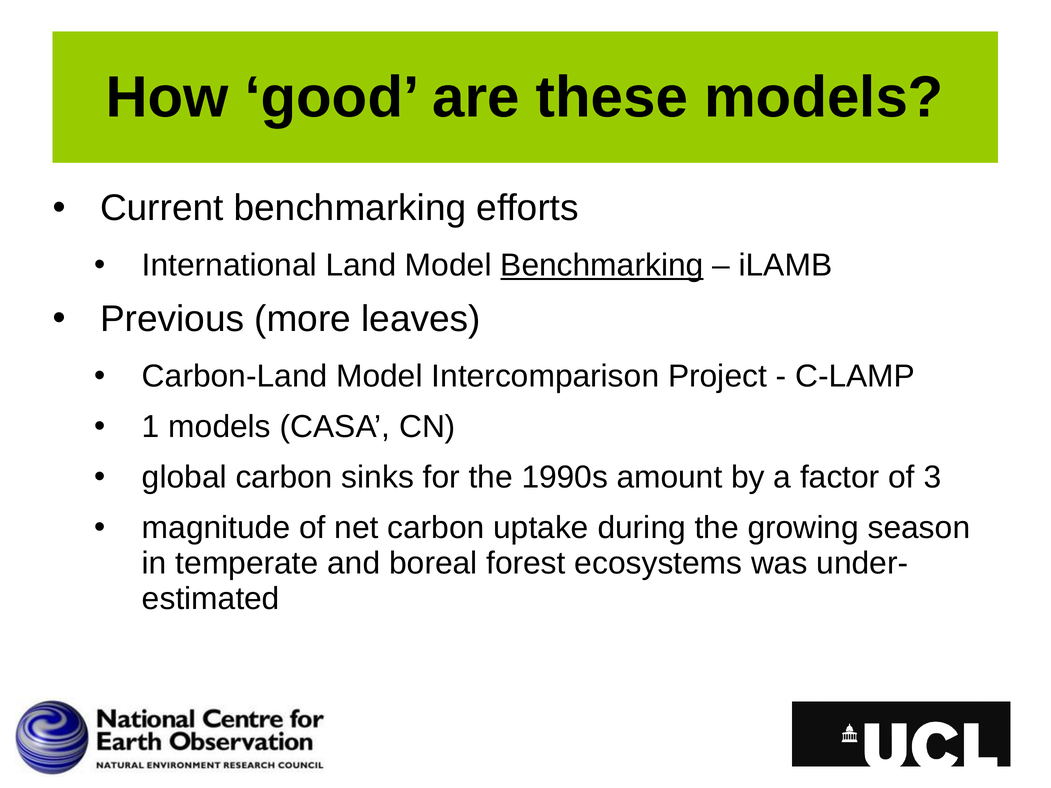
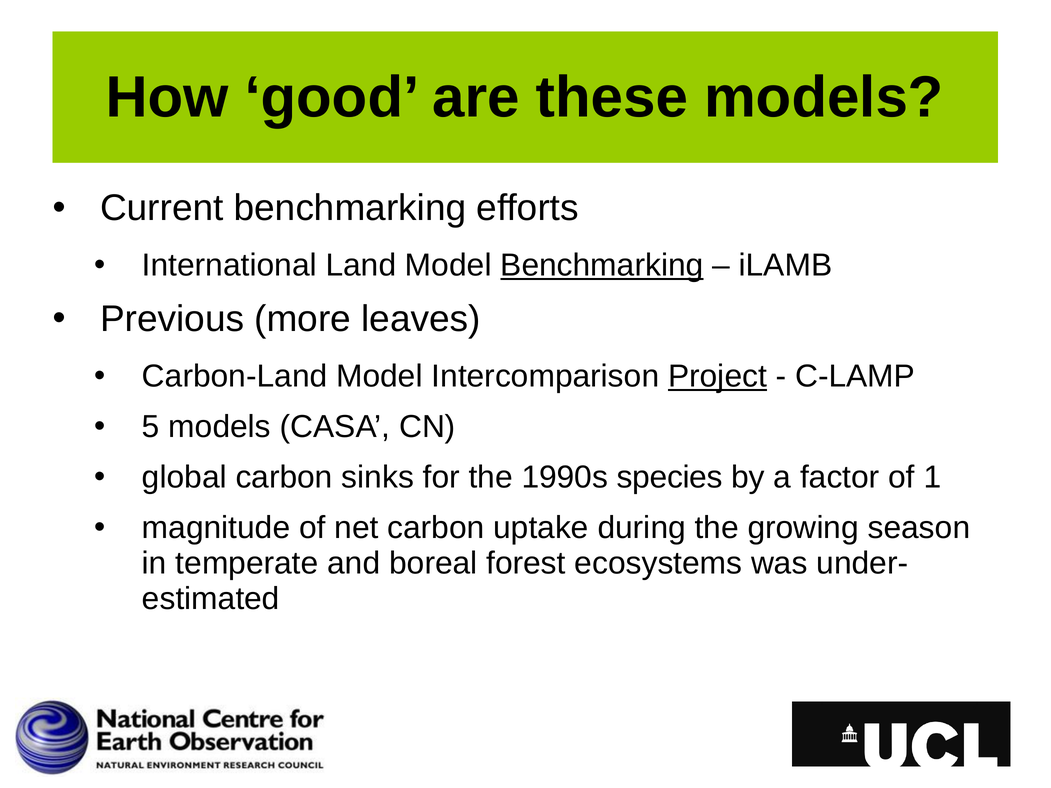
Project underline: none -> present
1: 1 -> 5
amount: amount -> species
3: 3 -> 1
